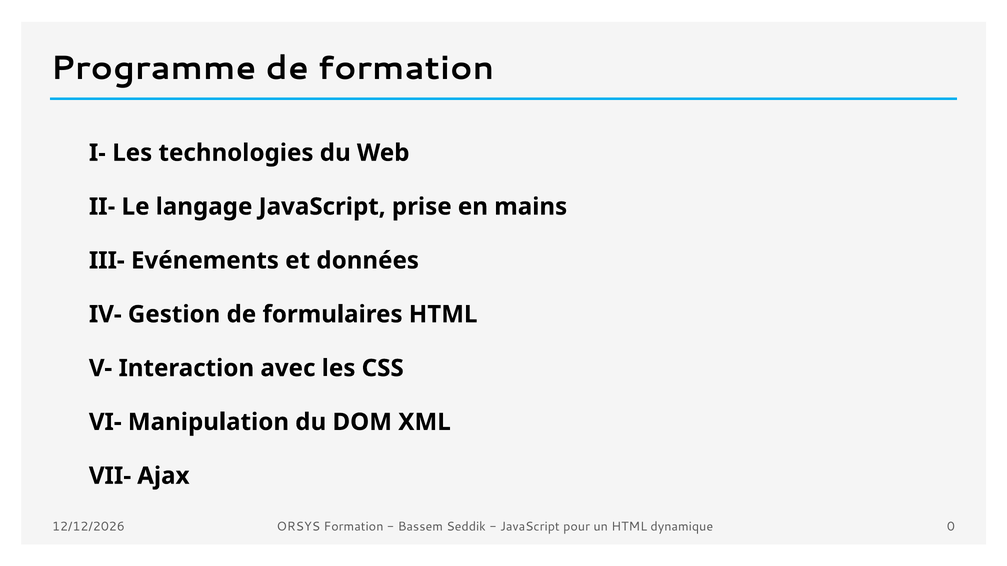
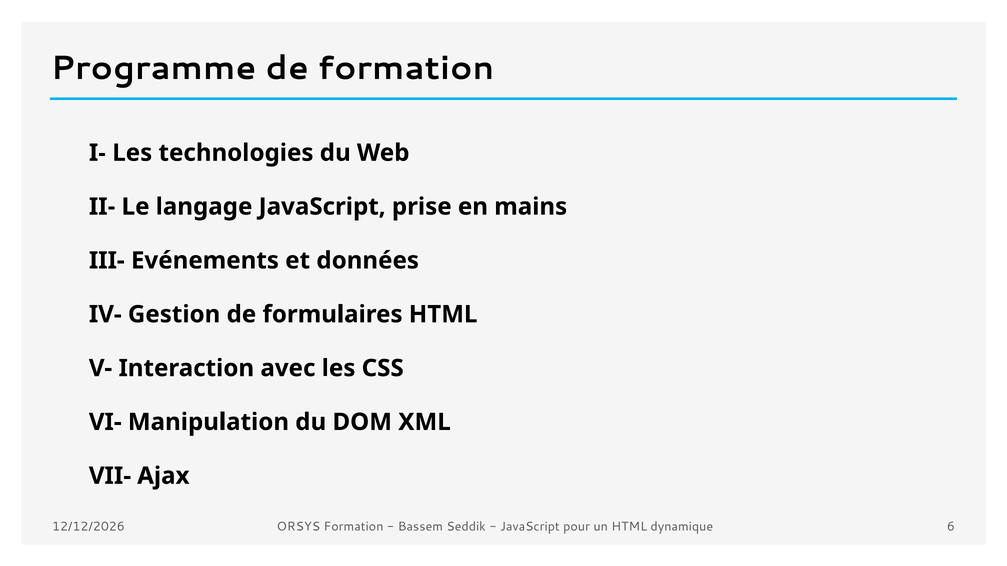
0: 0 -> 6
